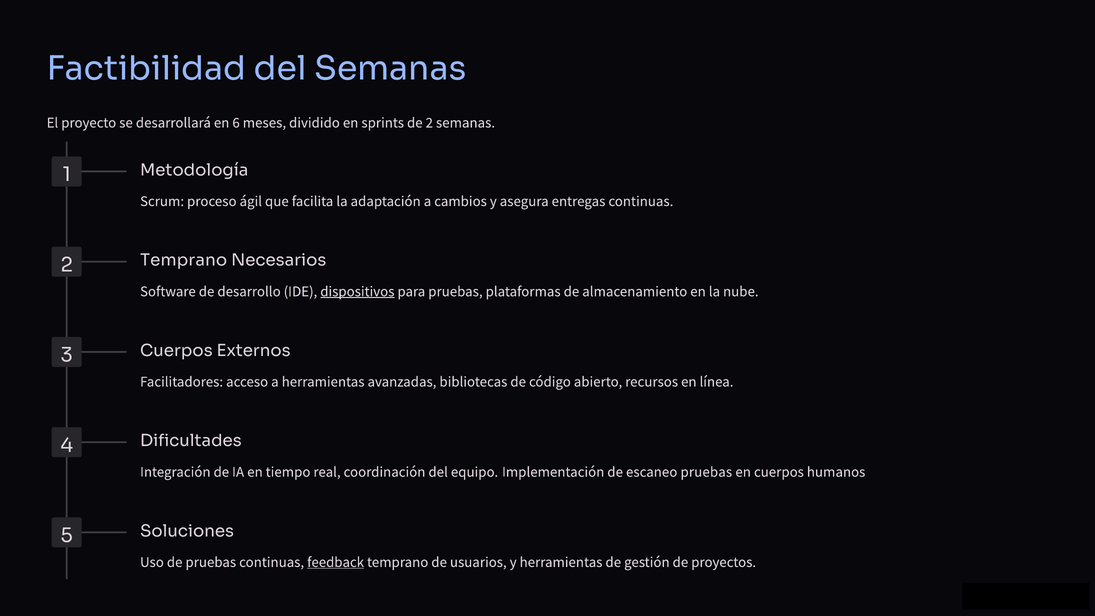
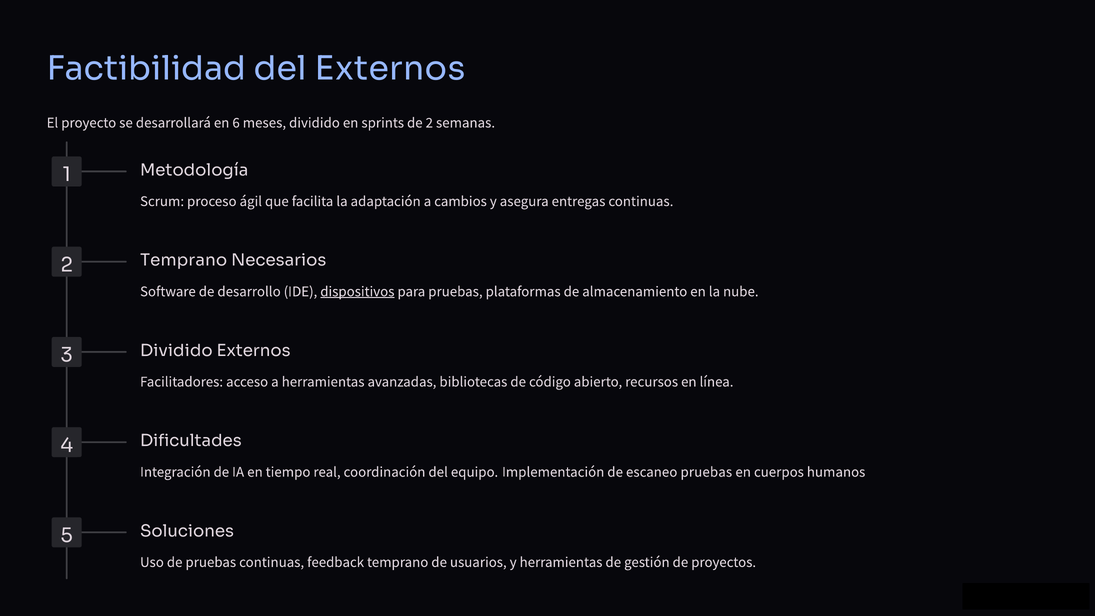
del Semanas: Semanas -> Externos
3 Cuerpos: Cuerpos -> Dividido
feedback underline: present -> none
